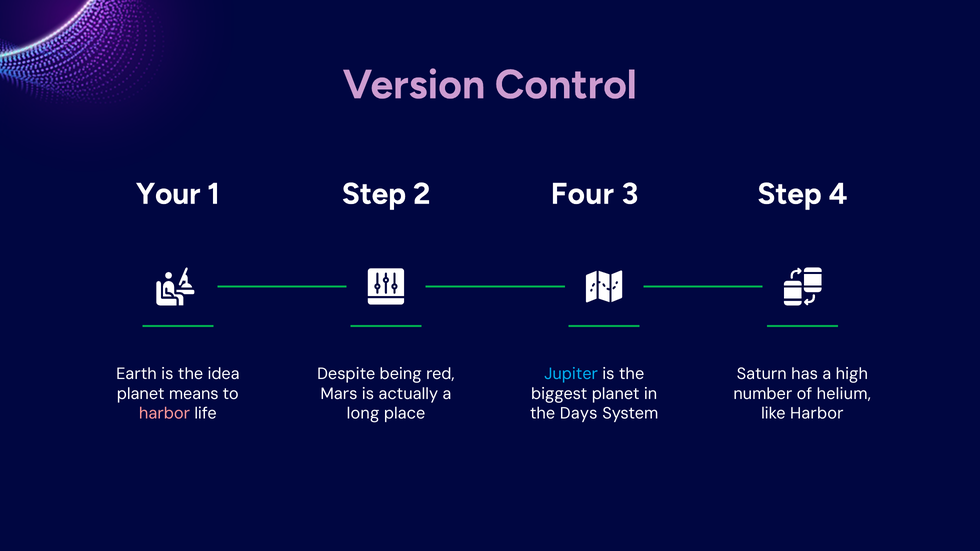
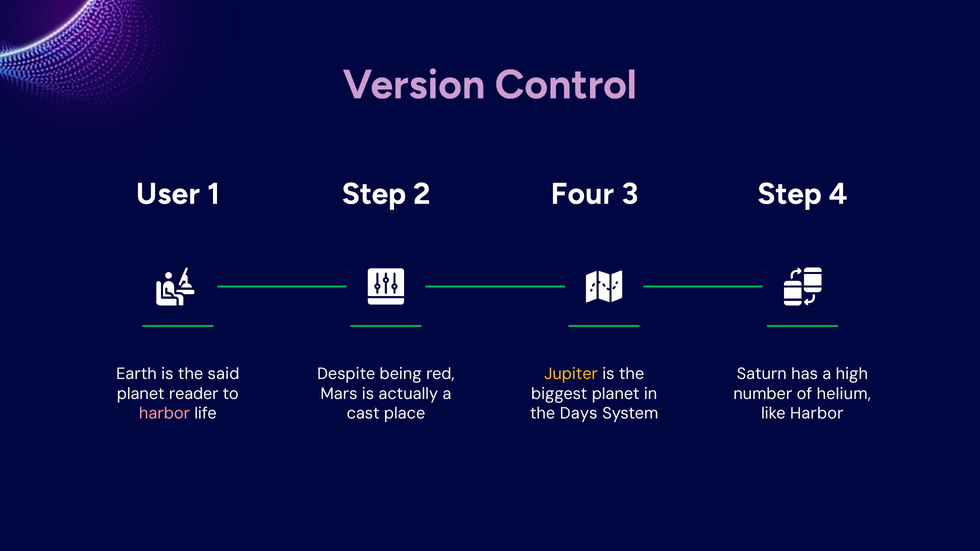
Your: Your -> User
idea: idea -> said
Jupiter colour: light blue -> yellow
means: means -> reader
long: long -> cast
